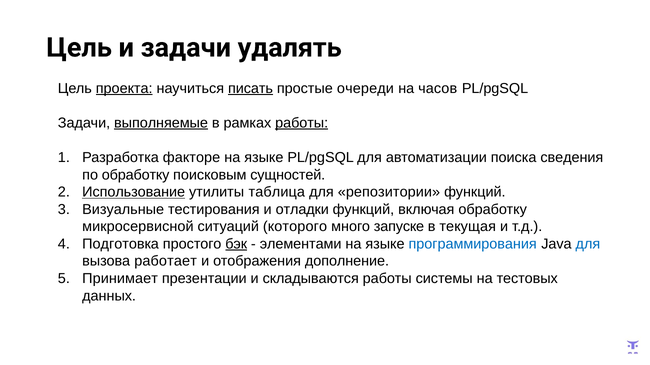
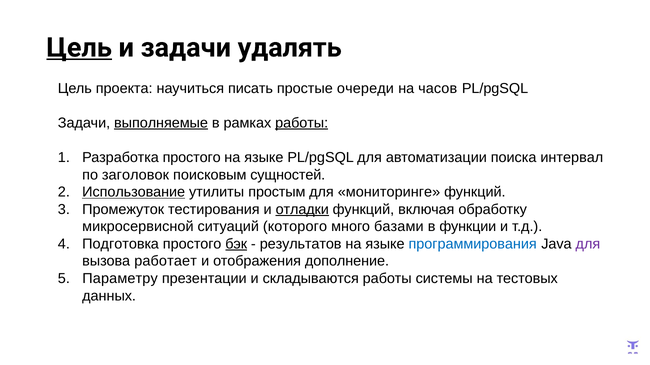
Цель at (79, 48) underline: none -> present
проекта underline: present -> none
писать underline: present -> none
Разработка факторе: факторе -> простого
сведения: сведения -> интервал
по обработку: обработку -> заголовок
таблица: таблица -> простым
репозитории: репозитории -> мониторинге
Визуальные: Визуальные -> Промежуток
отладки underline: none -> present
запуске: запуске -> базами
текущая: текущая -> функции
элементами: элементами -> результатов
для at (588, 244) colour: blue -> purple
Принимает: Принимает -> Параметру
